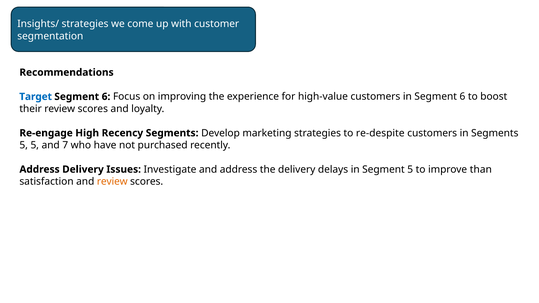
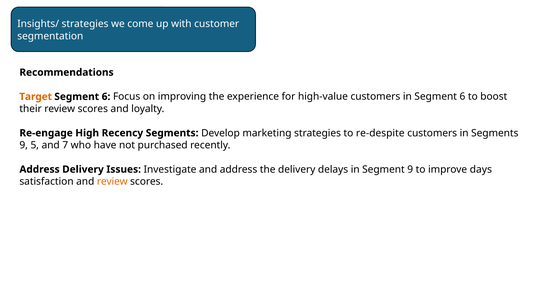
Target colour: blue -> orange
5 at (24, 145): 5 -> 9
Segment 5: 5 -> 9
than: than -> days
